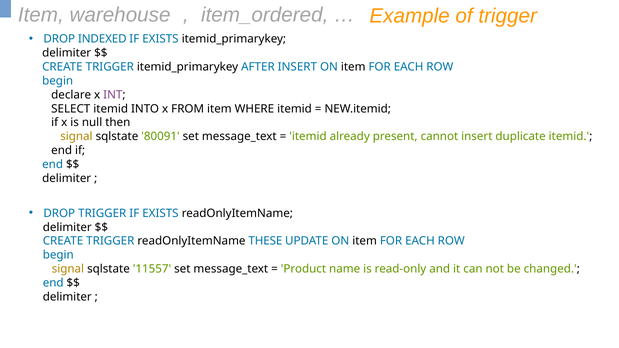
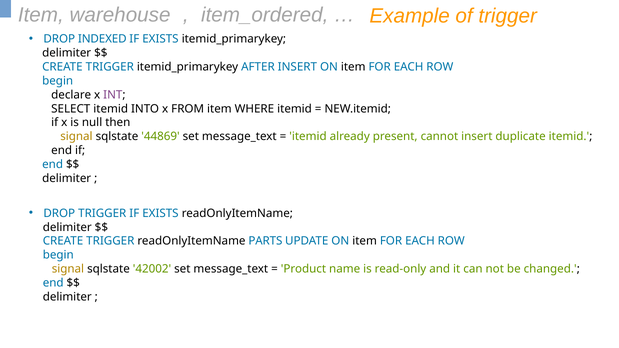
80091: 80091 -> 44869
THESE: THESE -> PARTS
11557: 11557 -> 42002
